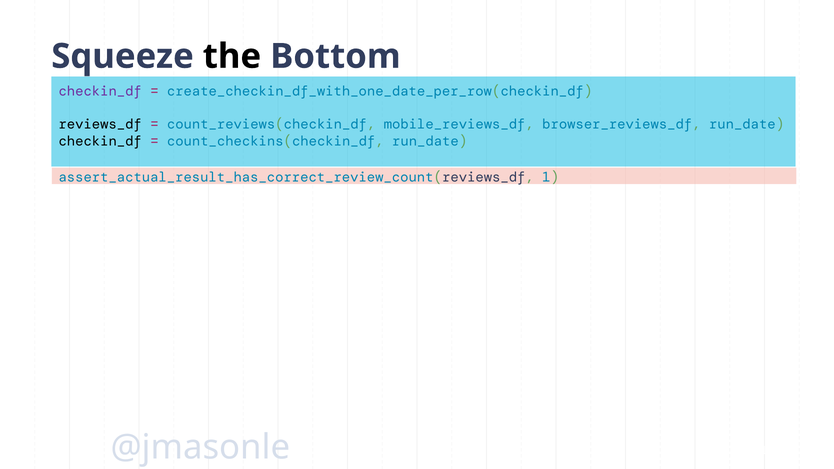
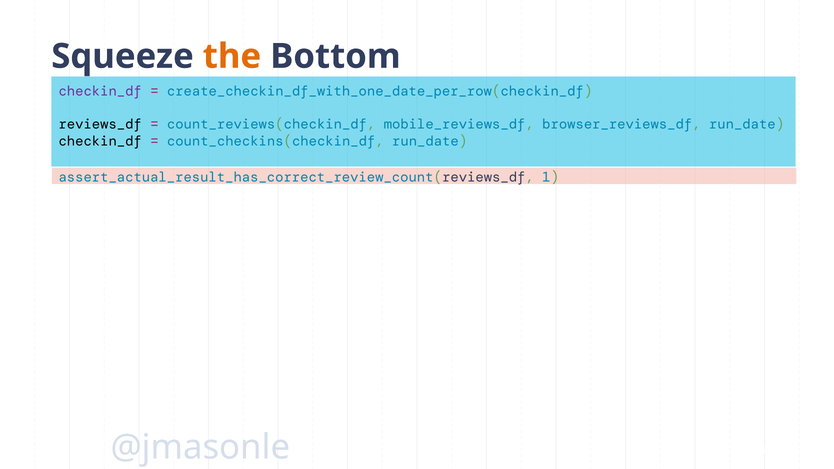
the colour: black -> orange
